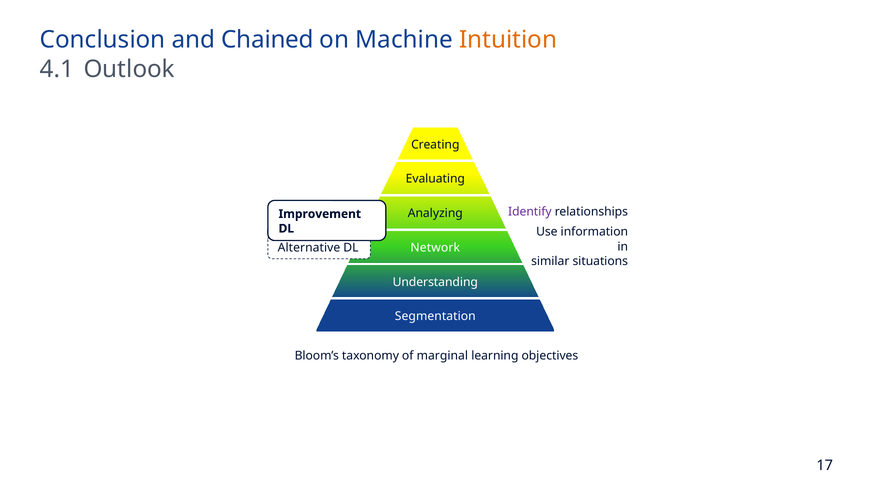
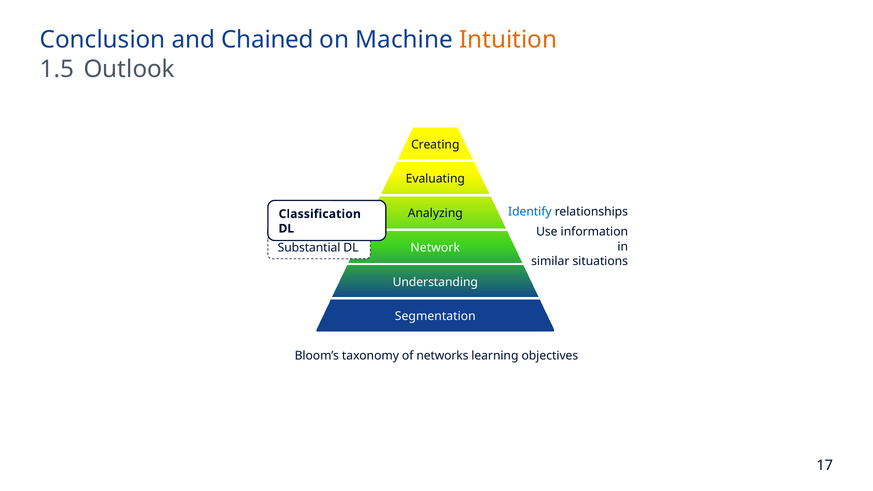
4.1: 4.1 -> 1.5
Identify colour: purple -> blue
Improvement: Improvement -> Classification
Alternative: Alternative -> Substantial
marginal: marginal -> networks
